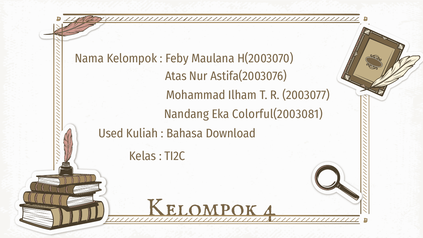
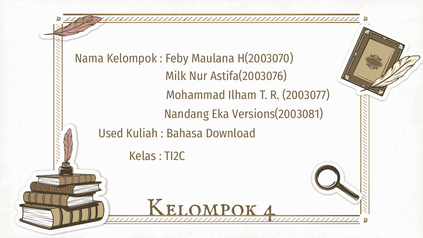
Atas: Atas -> Milk
Colorful(2003081: Colorful(2003081 -> Versions(2003081
